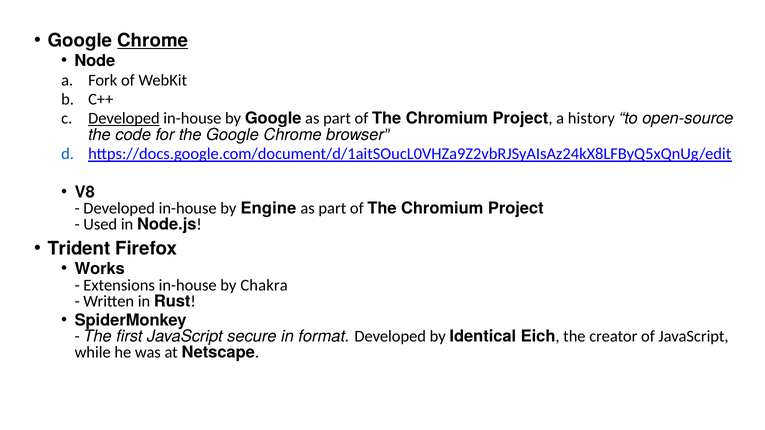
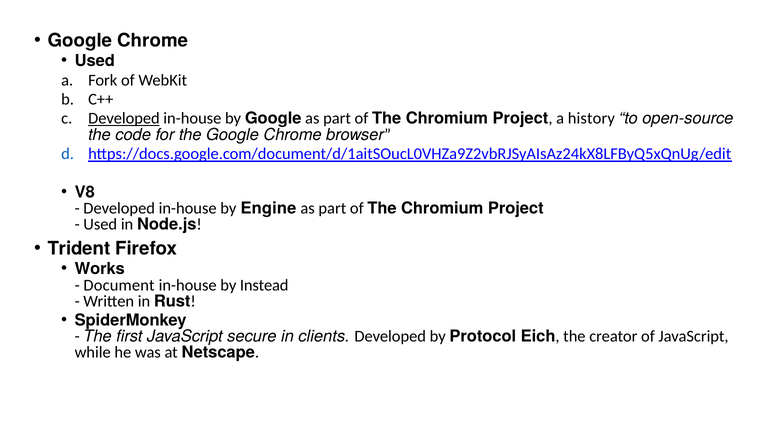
Chrome at (153, 41) underline: present -> none
Node at (95, 61): Node -> Used
Extensions: Extensions -> Document
Chakra: Chakra -> Instead
format: format -> clients
Identical: Identical -> Protocol
